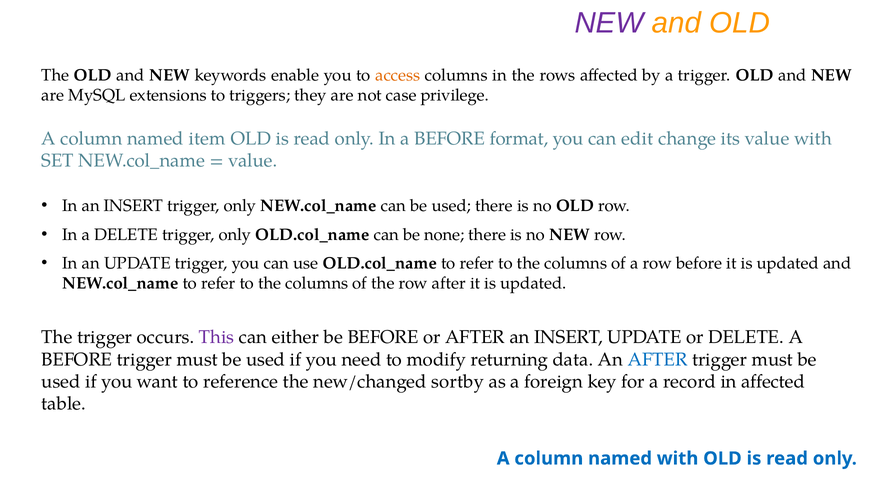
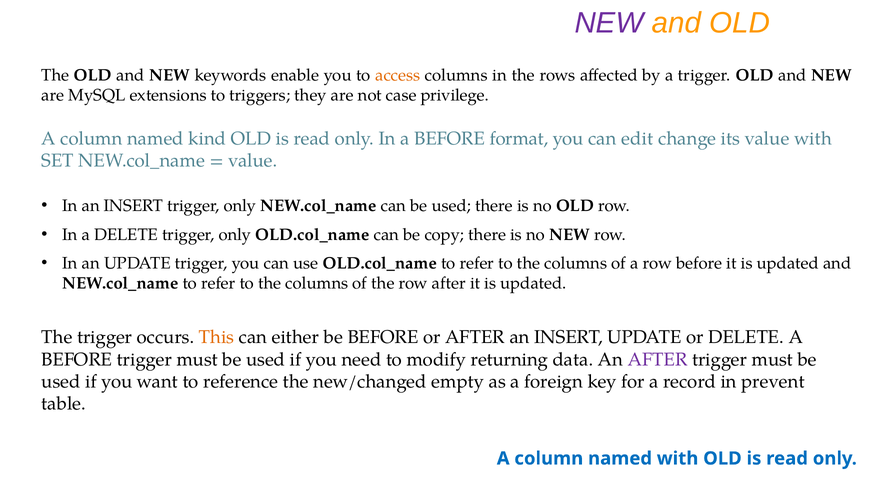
item: item -> kind
none: none -> copy
This colour: purple -> orange
AFTER at (658, 360) colour: blue -> purple
sortby: sortby -> empty
in affected: affected -> prevent
